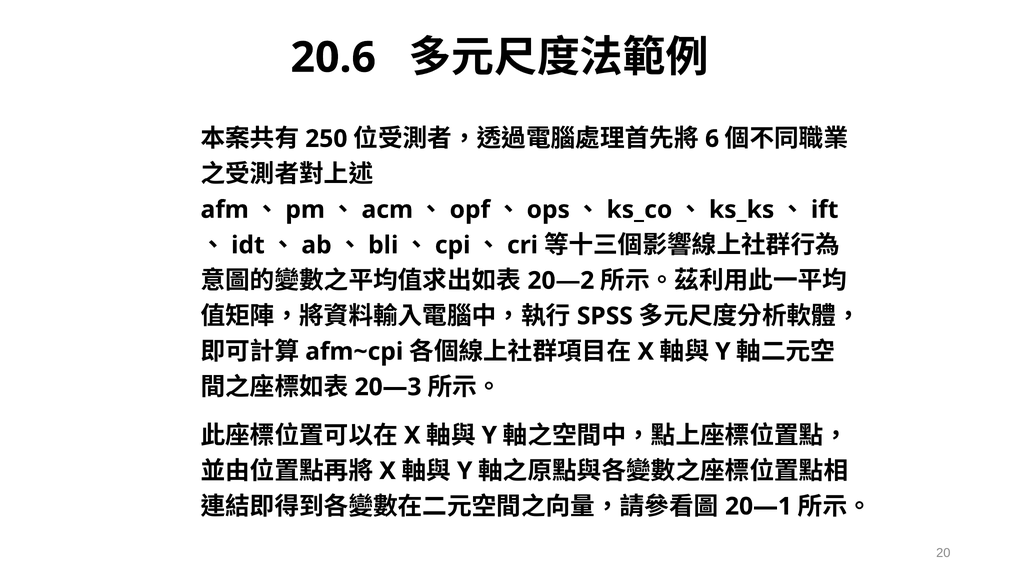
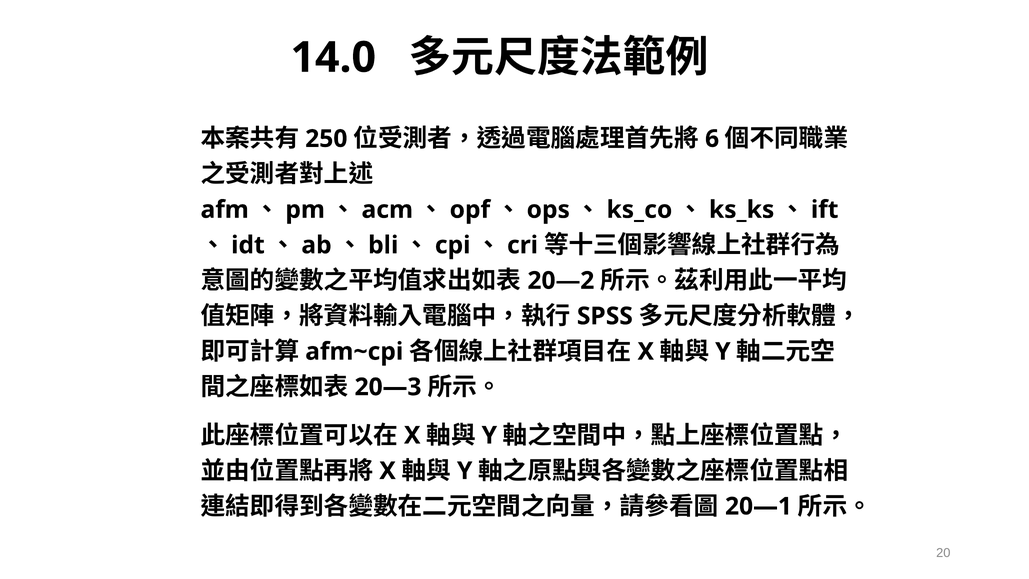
20.6: 20.6 -> 14.0
